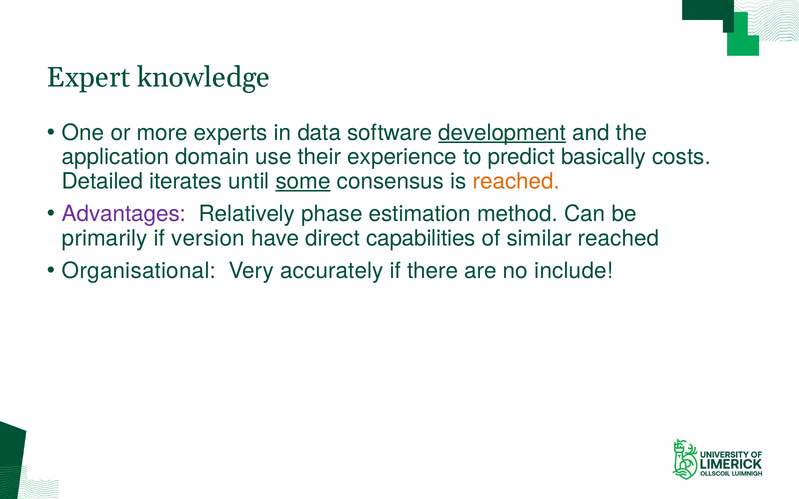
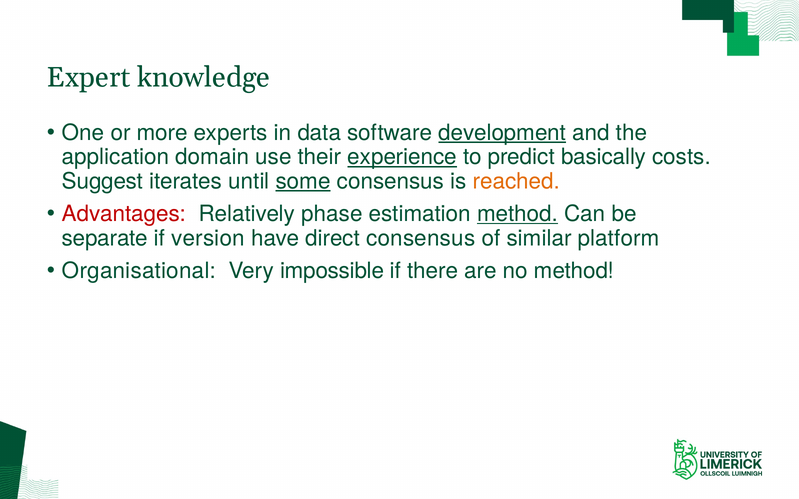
experience underline: none -> present
Detailed: Detailed -> Suggest
Advantages colour: purple -> red
method at (518, 214) underline: none -> present
primarily: primarily -> separate
direct capabilities: capabilities -> consensus
similar reached: reached -> platform
accurately: accurately -> impossible
no include: include -> method
